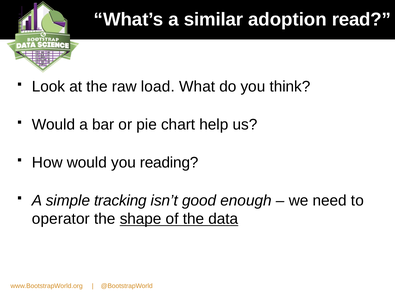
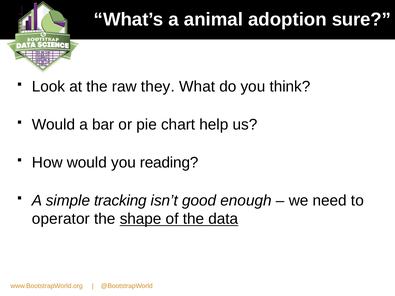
similar: similar -> animal
read: read -> sure
load: load -> they
